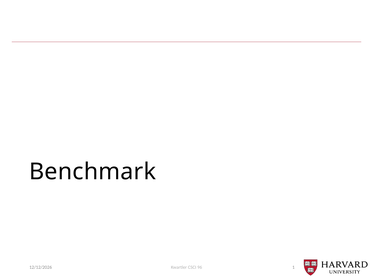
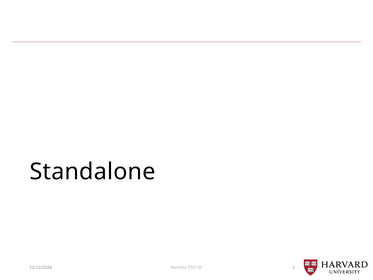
Benchmark: Benchmark -> Standalone
